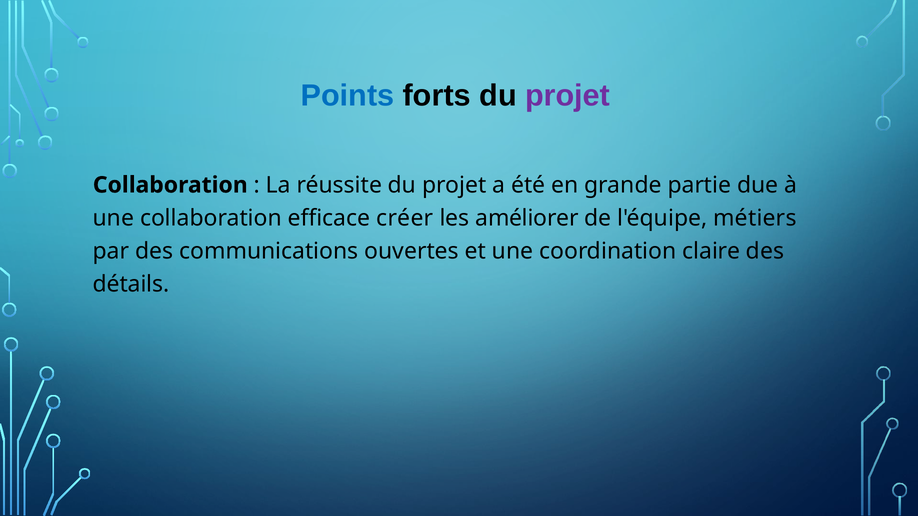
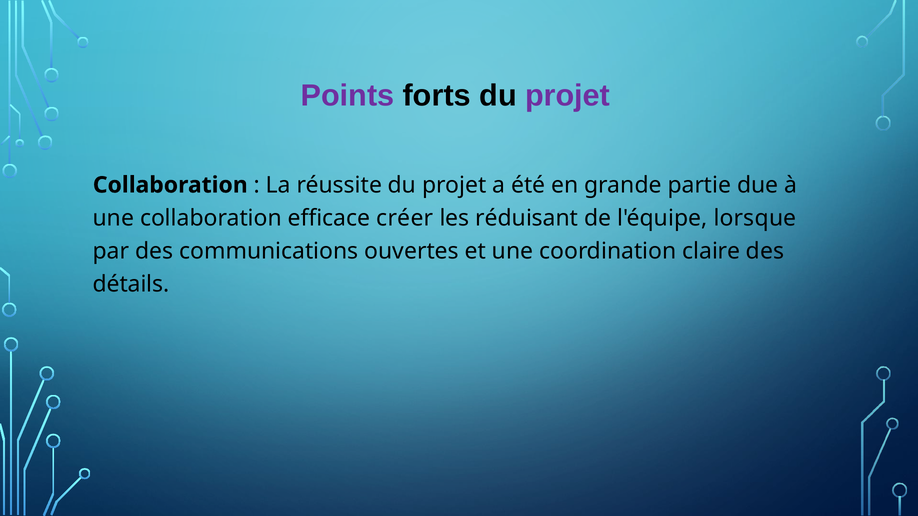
Points colour: blue -> purple
améliorer: améliorer -> réduisant
métiers: métiers -> lorsque
